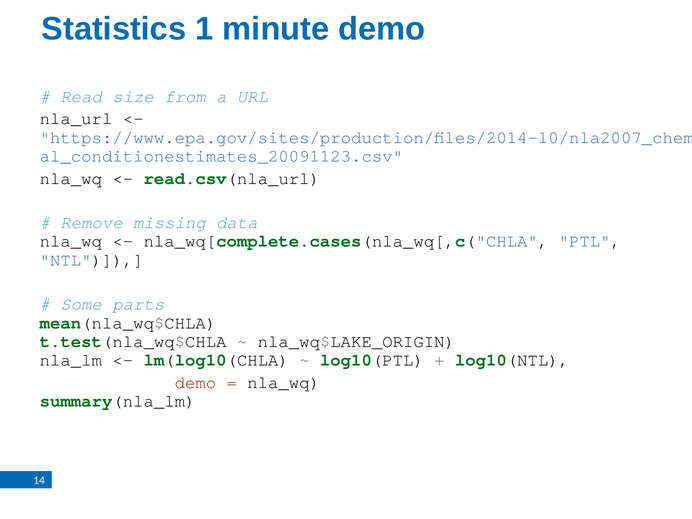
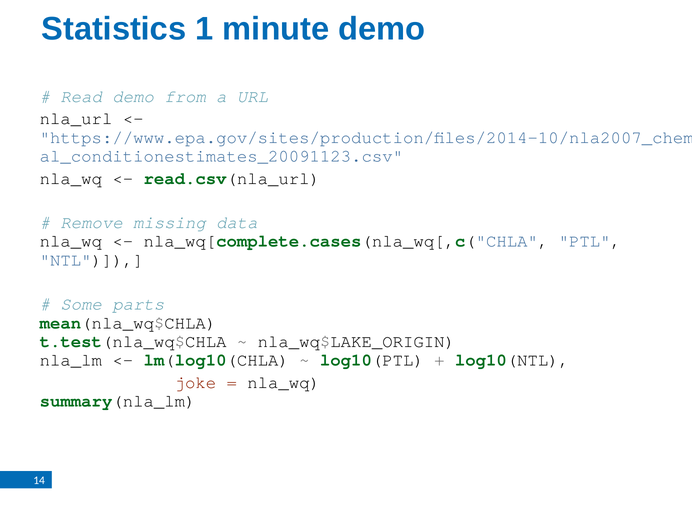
Read size: size -> demo
demo at (195, 382): demo -> joke
